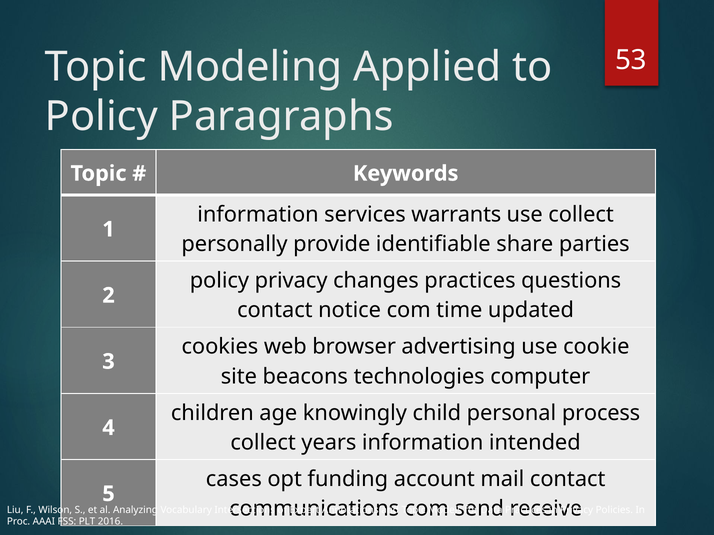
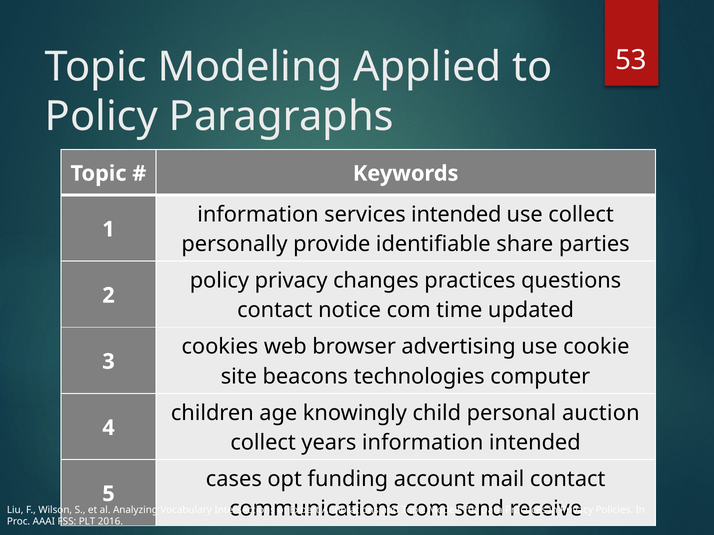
services warrants: warrants -> intended
process: process -> auction
